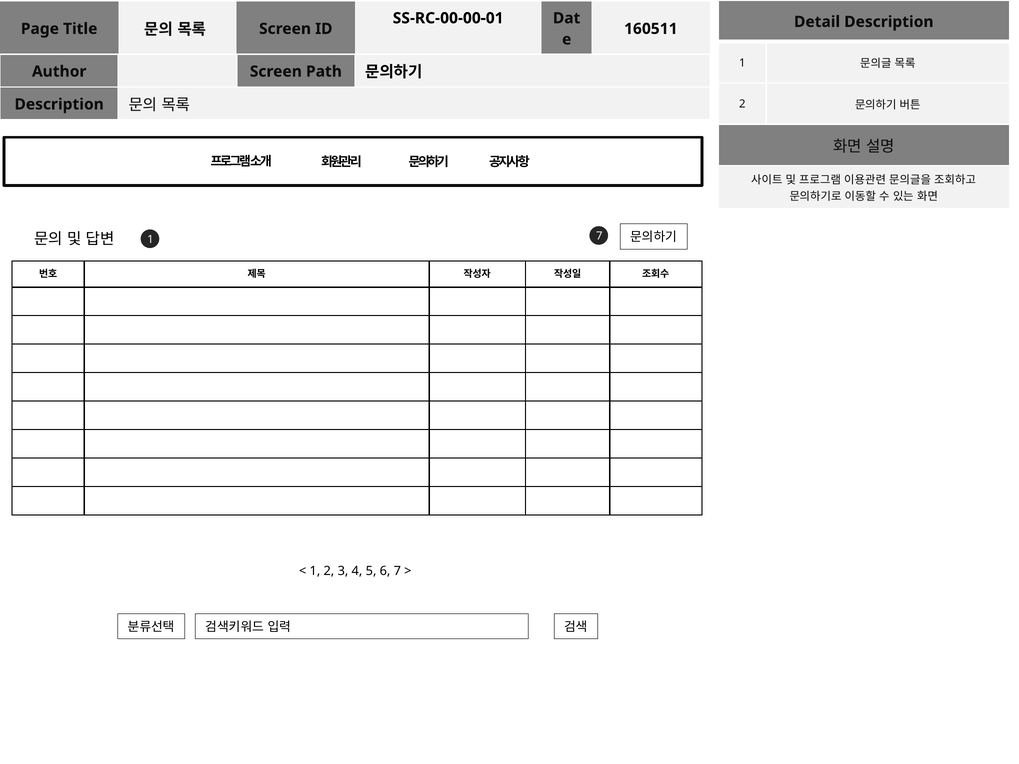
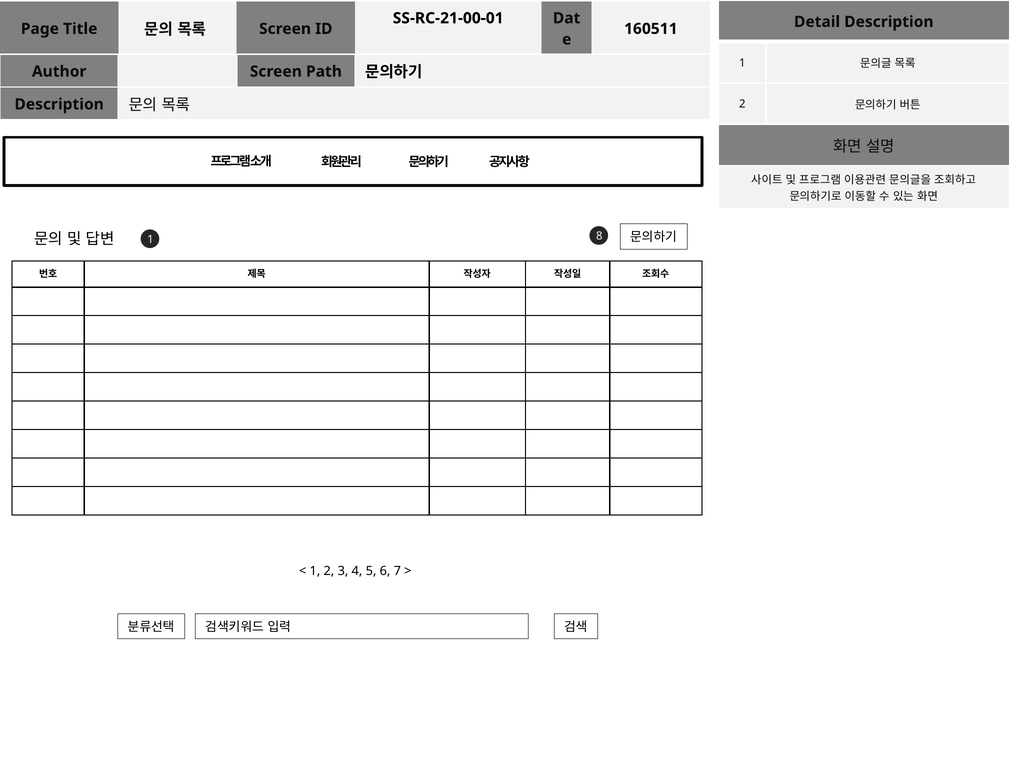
SS-RC-00-00-01: SS-RC-00-00-01 -> SS-RC-21-00-01
1 7: 7 -> 8
